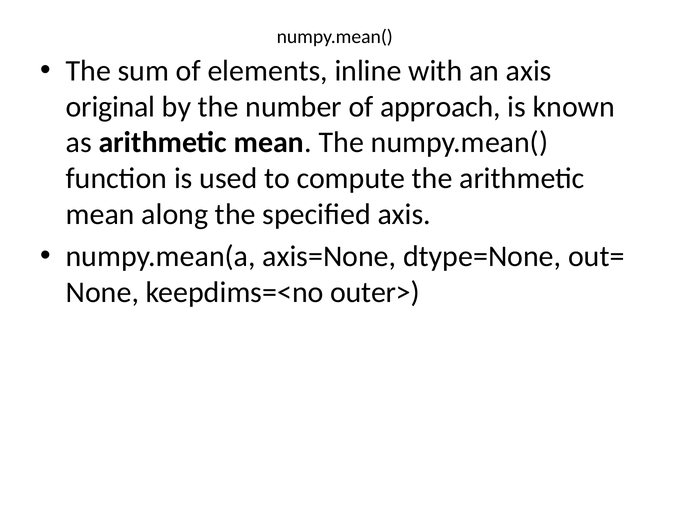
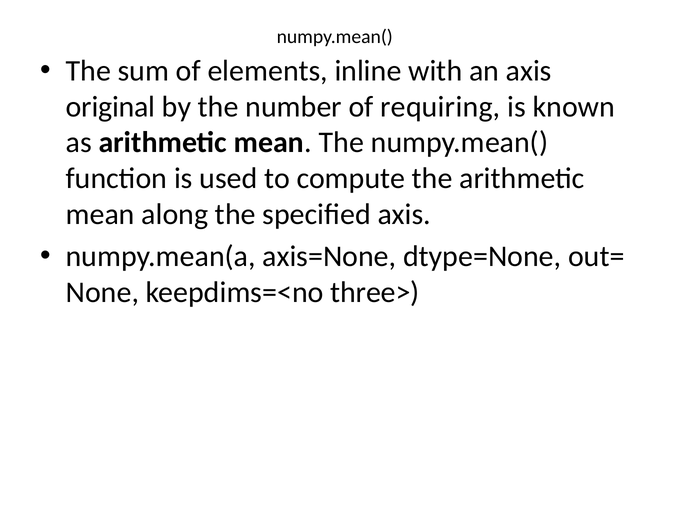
approach: approach -> requiring
outer>: outer> -> three>
